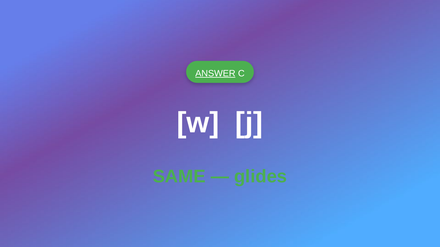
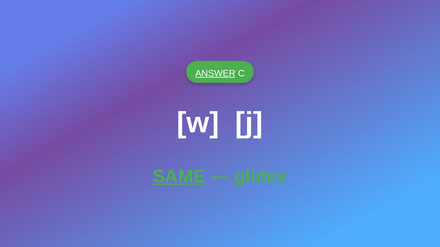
SAME underline: none -> present
